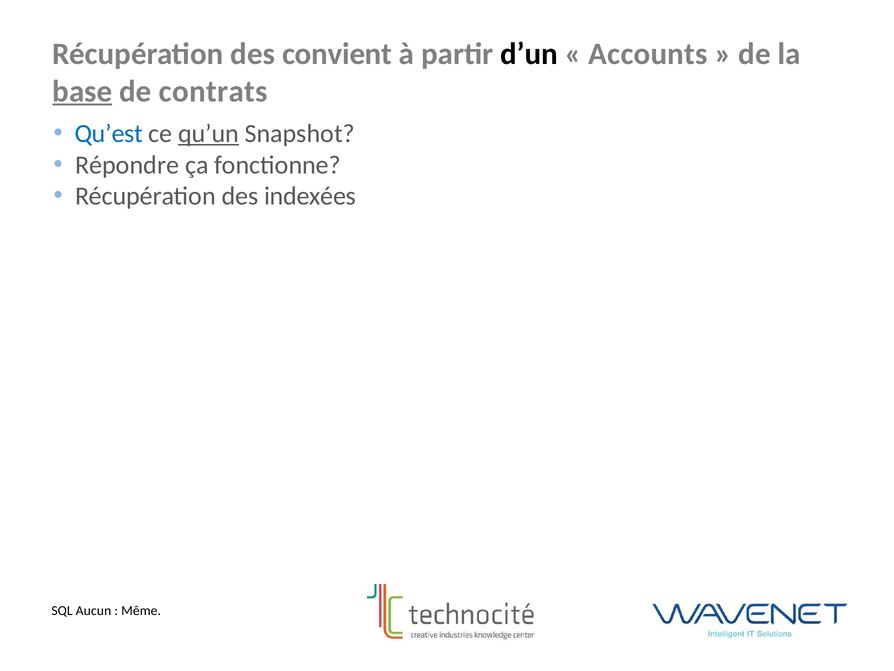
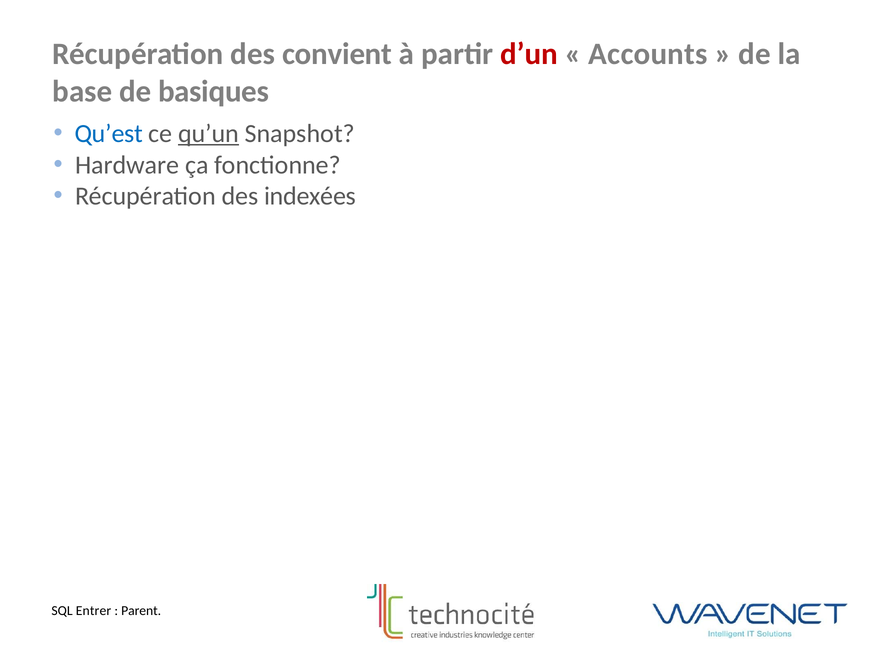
d’un colour: black -> red
base underline: present -> none
contrats: contrats -> basiques
Répondre: Répondre -> Hardware
Aucun: Aucun -> Entrer
Même: Même -> Parent
